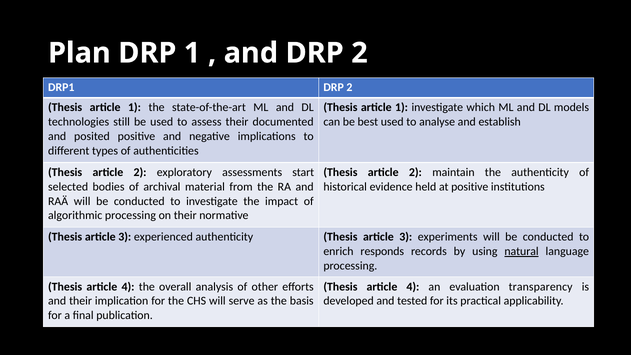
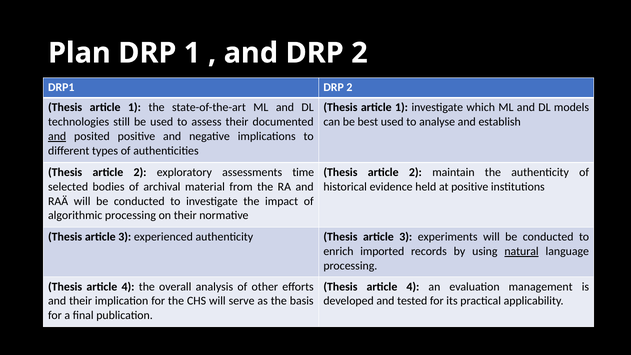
and at (57, 136) underline: none -> present
start: start -> time
responds: responds -> imported
transparency: transparency -> management
